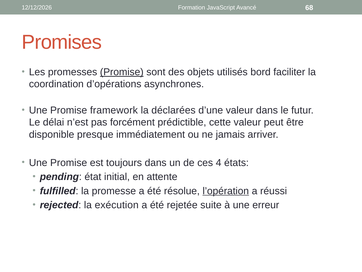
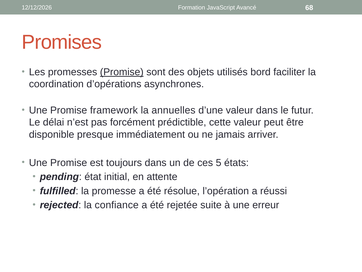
déclarées: déclarées -> annuelles
4: 4 -> 5
l’opération underline: present -> none
exécution: exécution -> confiance
